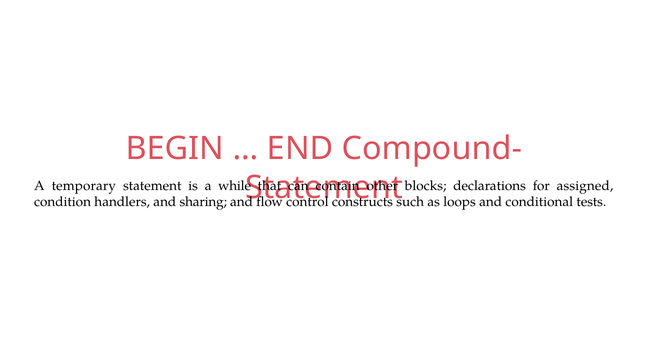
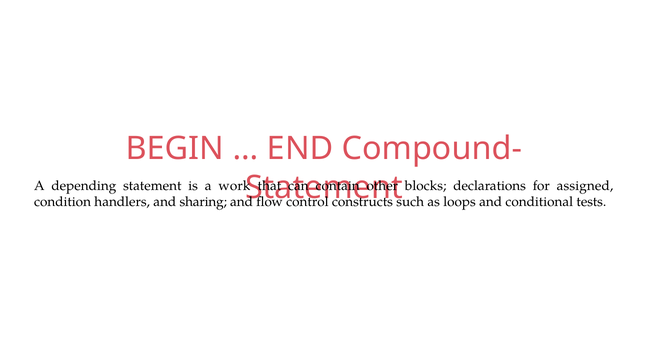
temporary: temporary -> depending
while: while -> work
